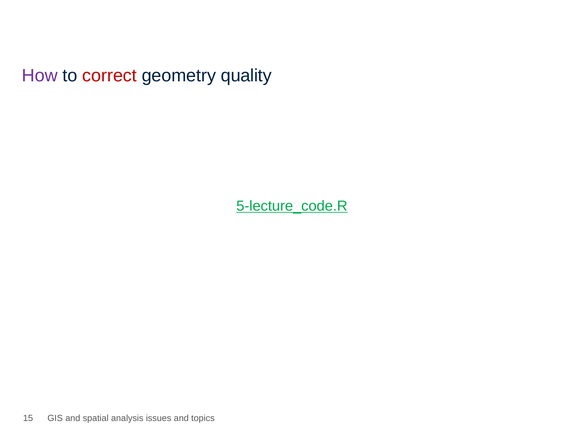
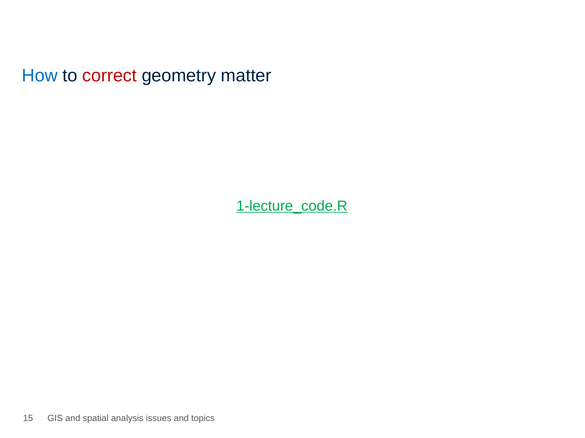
How colour: purple -> blue
quality: quality -> matter
5-lecture_code.R: 5-lecture_code.R -> 1-lecture_code.R
